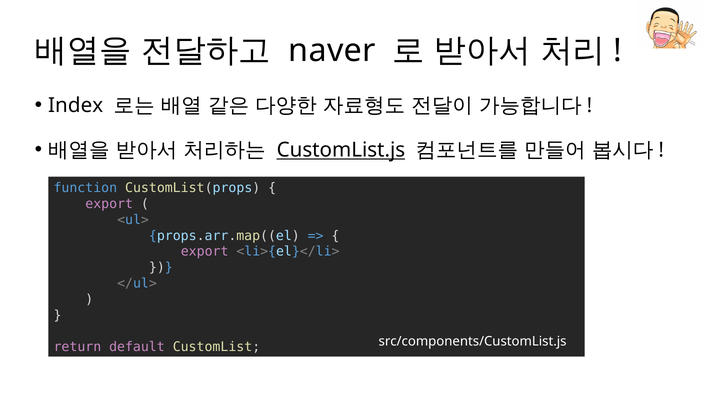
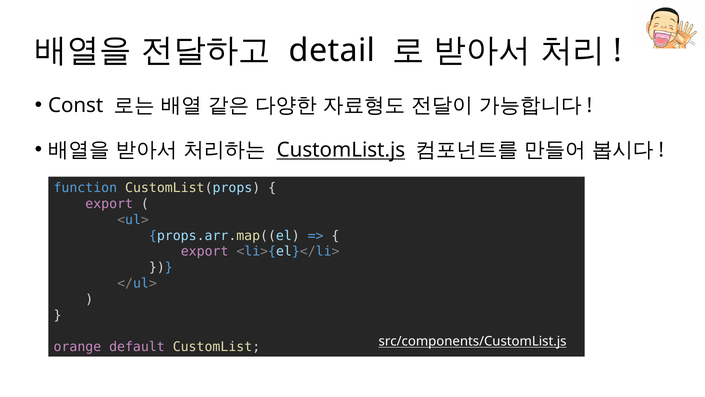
naver: naver -> detail
Index: Index -> Const
return: return -> orange
src/components/CustomList.js underline: none -> present
